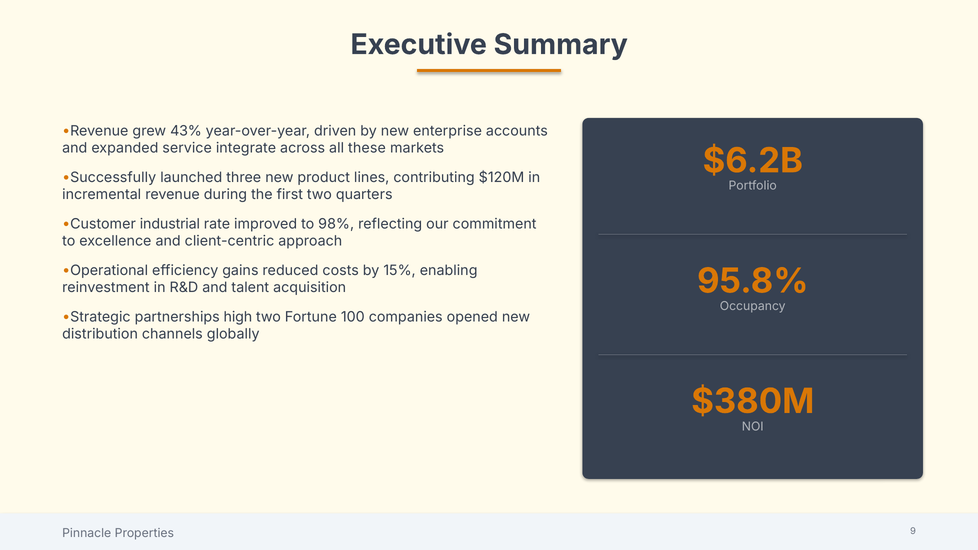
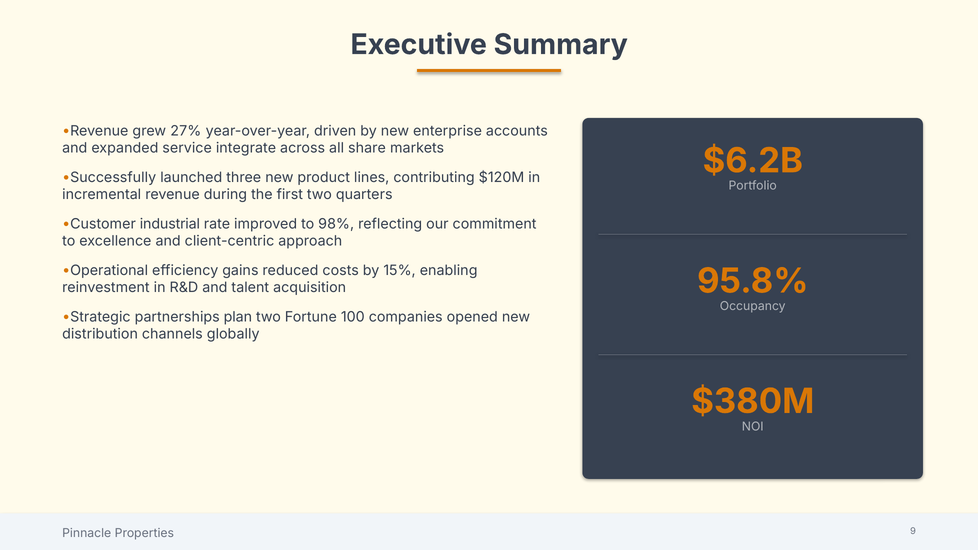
43%: 43% -> 27%
these: these -> share
high: high -> plan
